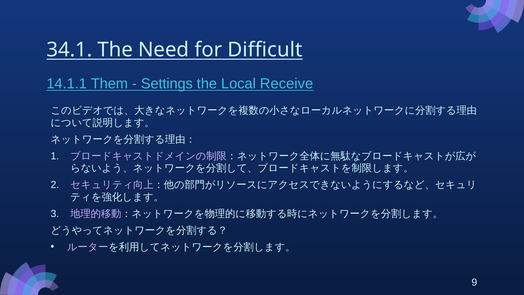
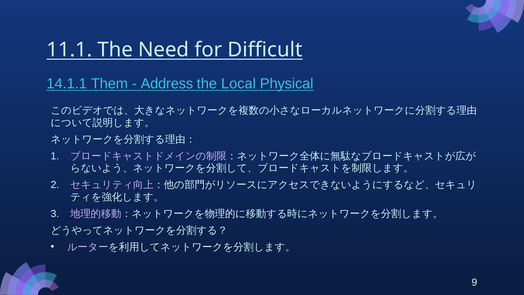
34.1: 34.1 -> 11.1
Settings: Settings -> Address
Receive: Receive -> Physical
